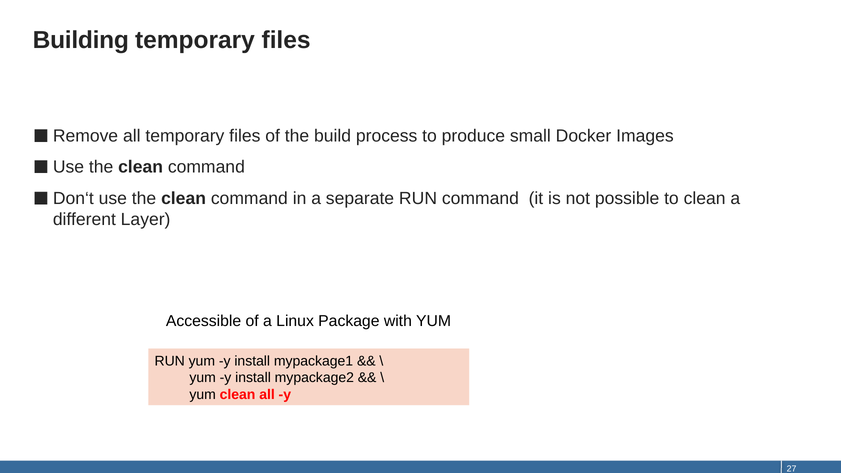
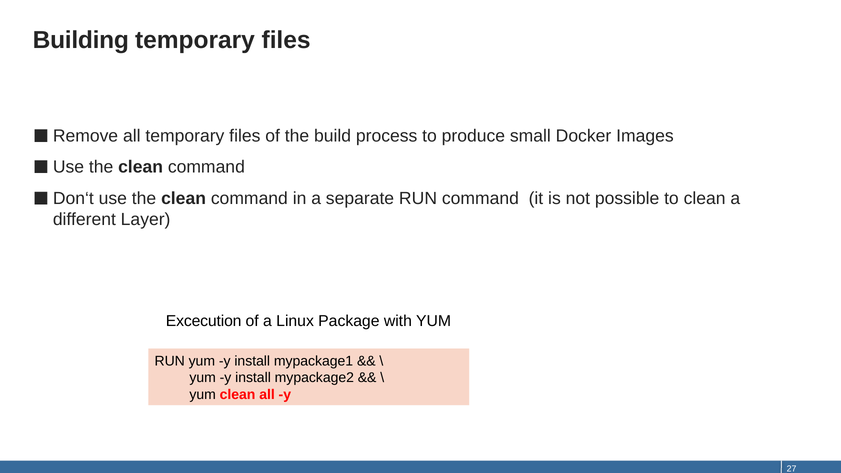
Accessible: Accessible -> Excecution
